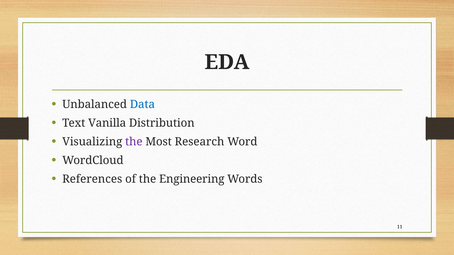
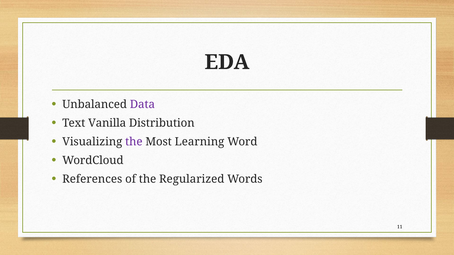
Data colour: blue -> purple
Research: Research -> Learning
Engineering: Engineering -> Regularized
